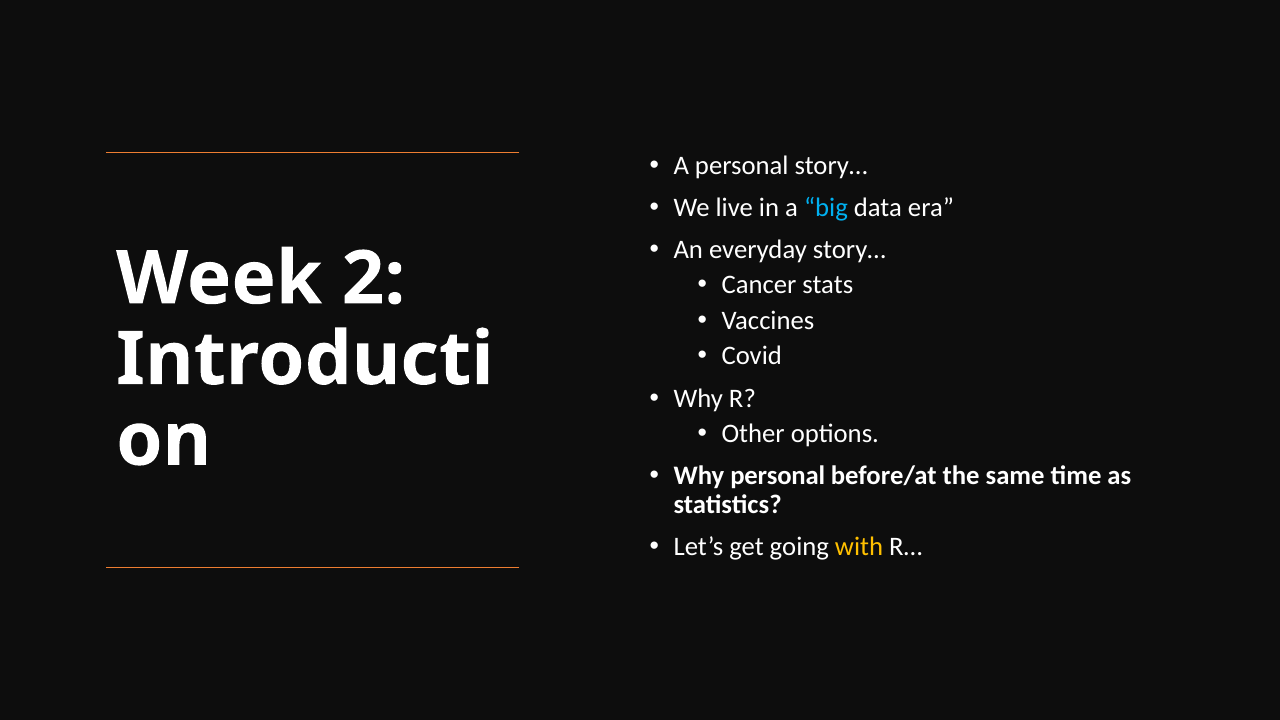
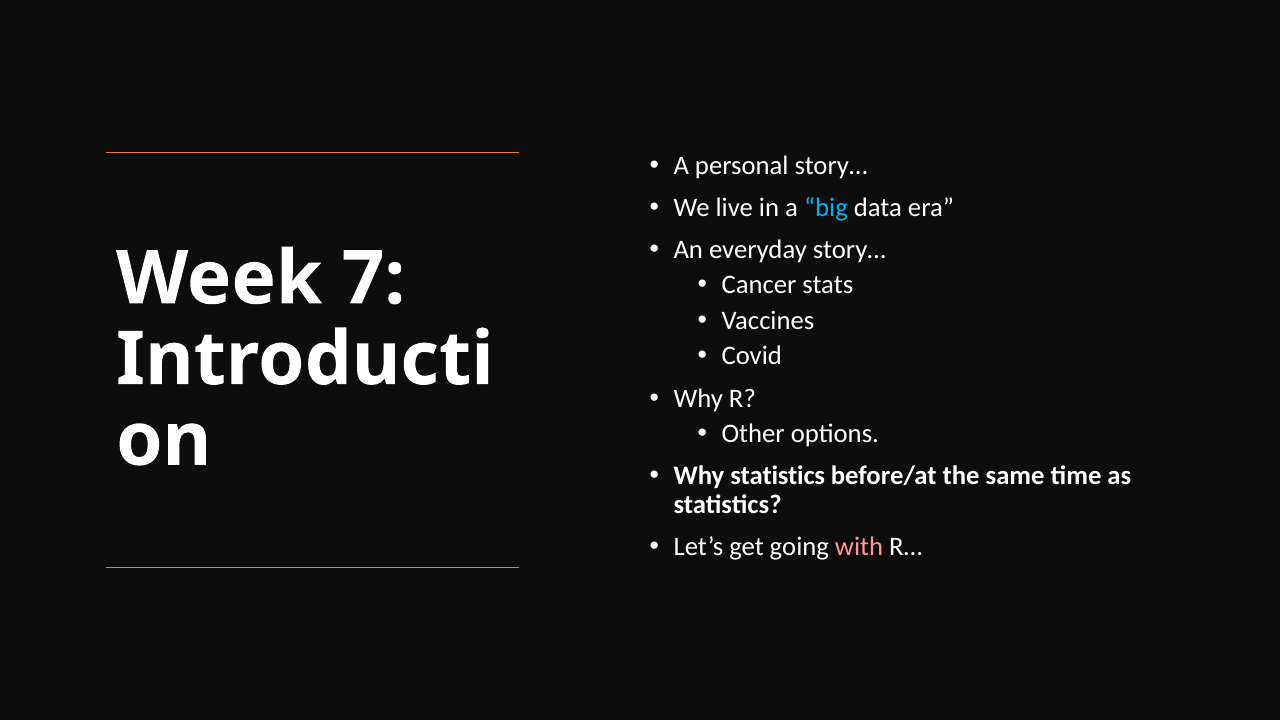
2: 2 -> 7
Why personal: personal -> statistics
with colour: yellow -> pink
